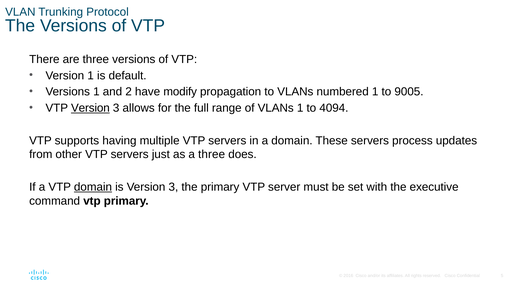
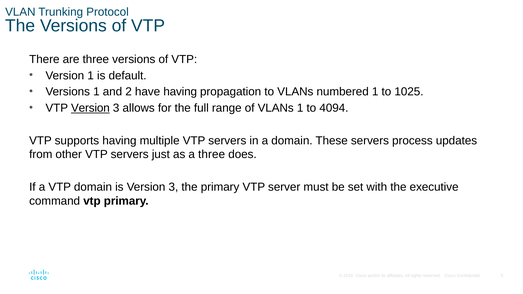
have modify: modify -> having
9005: 9005 -> 1025
domain at (93, 187) underline: present -> none
